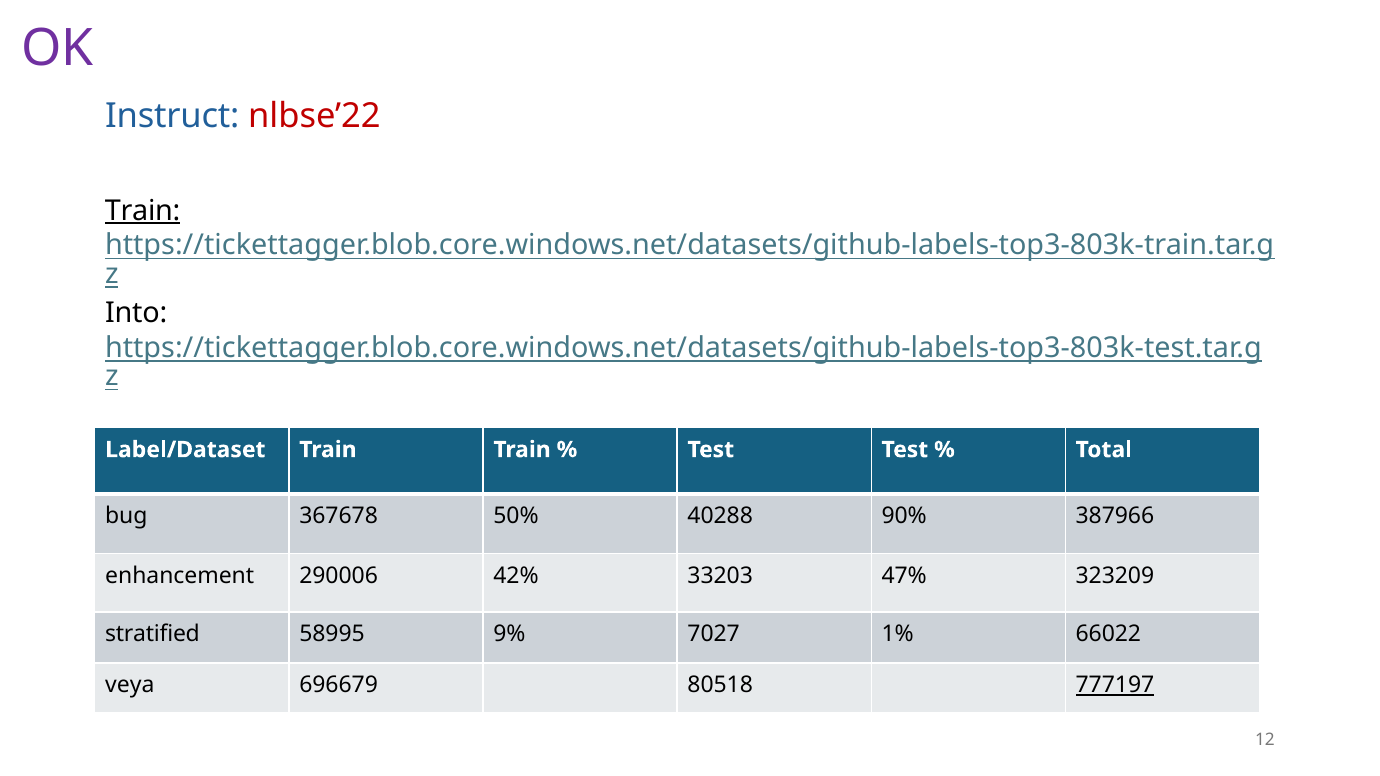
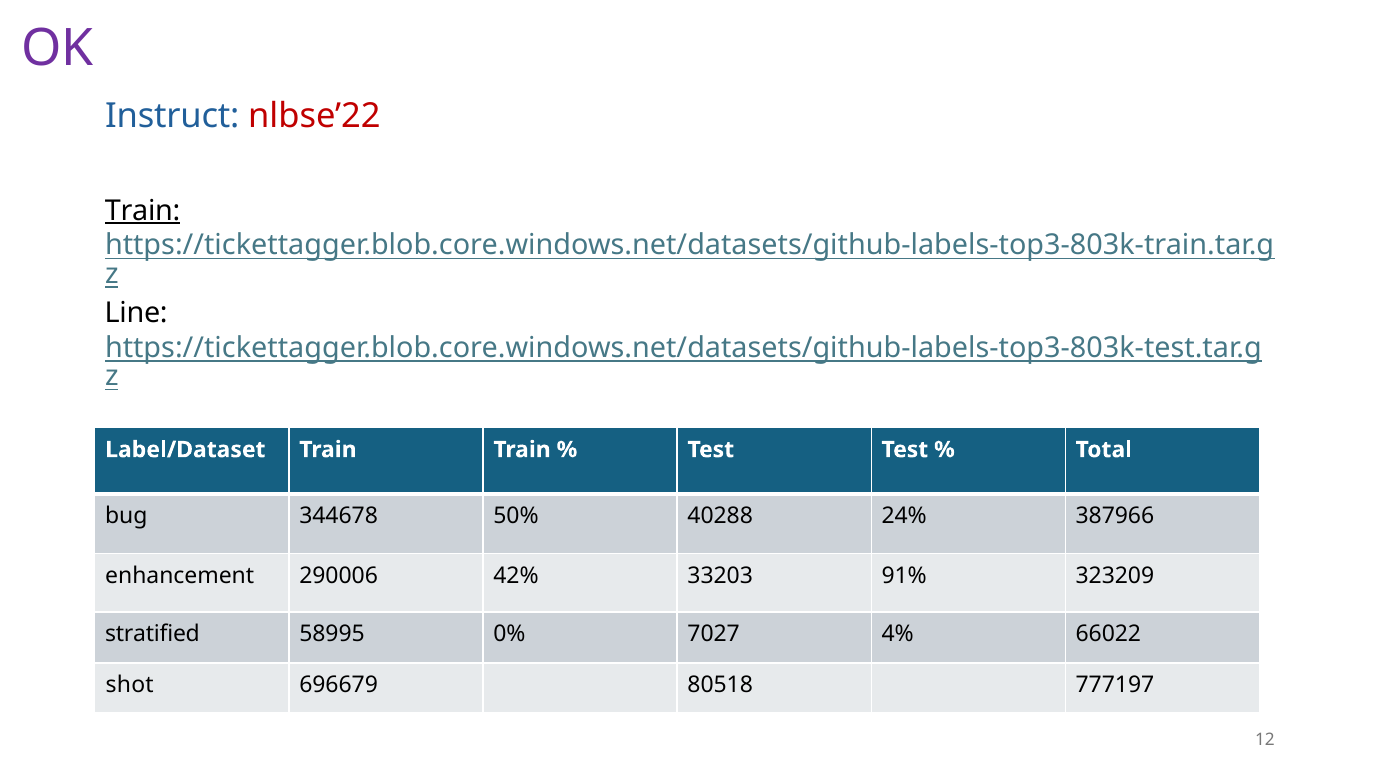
Into: Into -> Line
367678: 367678 -> 344678
40288 90%: 90% -> 24%
47%: 47% -> 91%
9%: 9% -> 0%
1%: 1% -> 4%
veya: veya -> shot
777197 underline: present -> none
